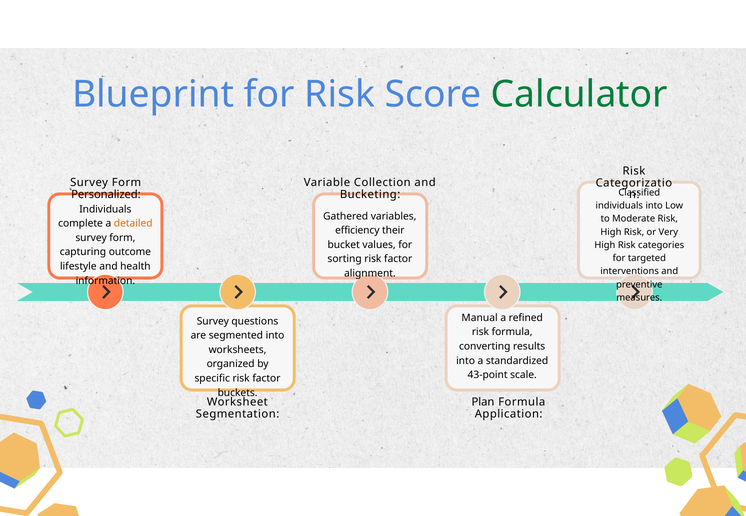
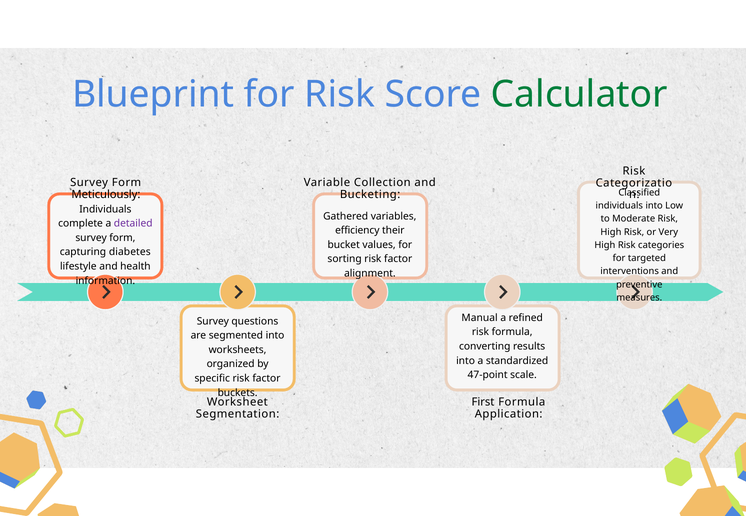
Personalized: Personalized -> Meticulously
detailed colour: orange -> purple
outcome: outcome -> diabetes
43-point: 43-point -> 47-point
Plan: Plan -> First
